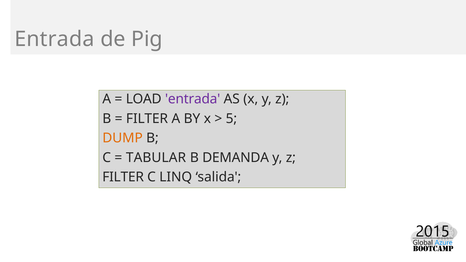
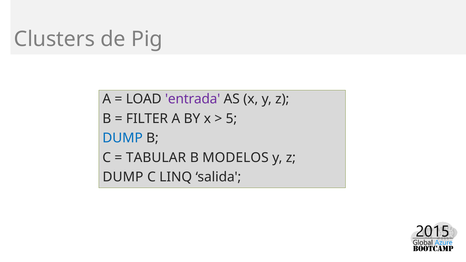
Entrada at (54, 39): Entrada -> Clusters
DUMP at (123, 138) colour: orange -> blue
DEMANDA: DEMANDA -> MODELOS
FILTER at (123, 177): FILTER -> DUMP
